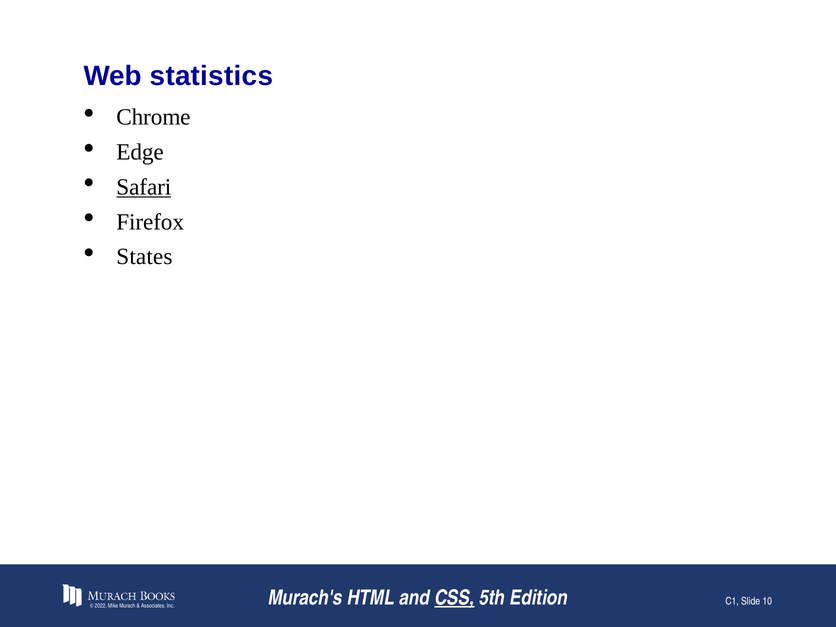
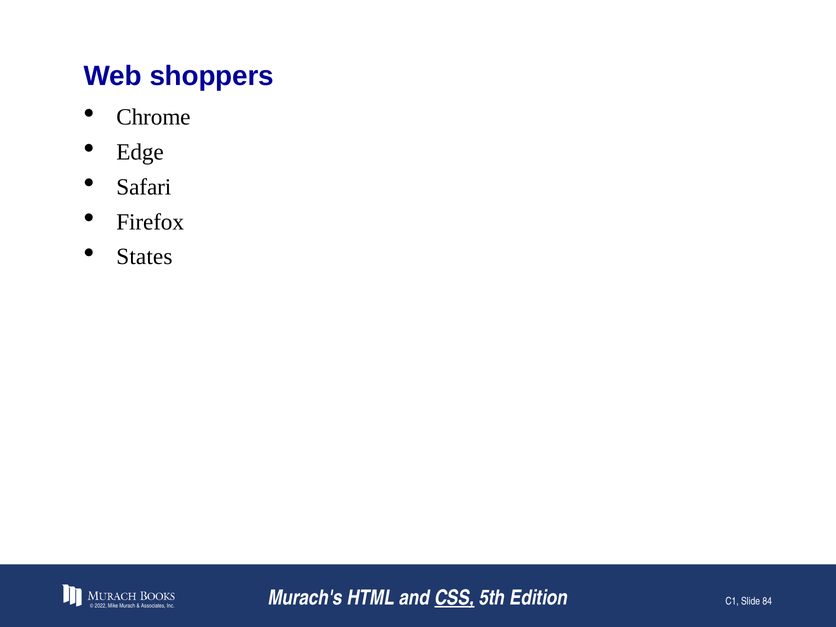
statistics: statistics -> shoppers
Safari underline: present -> none
10: 10 -> 84
